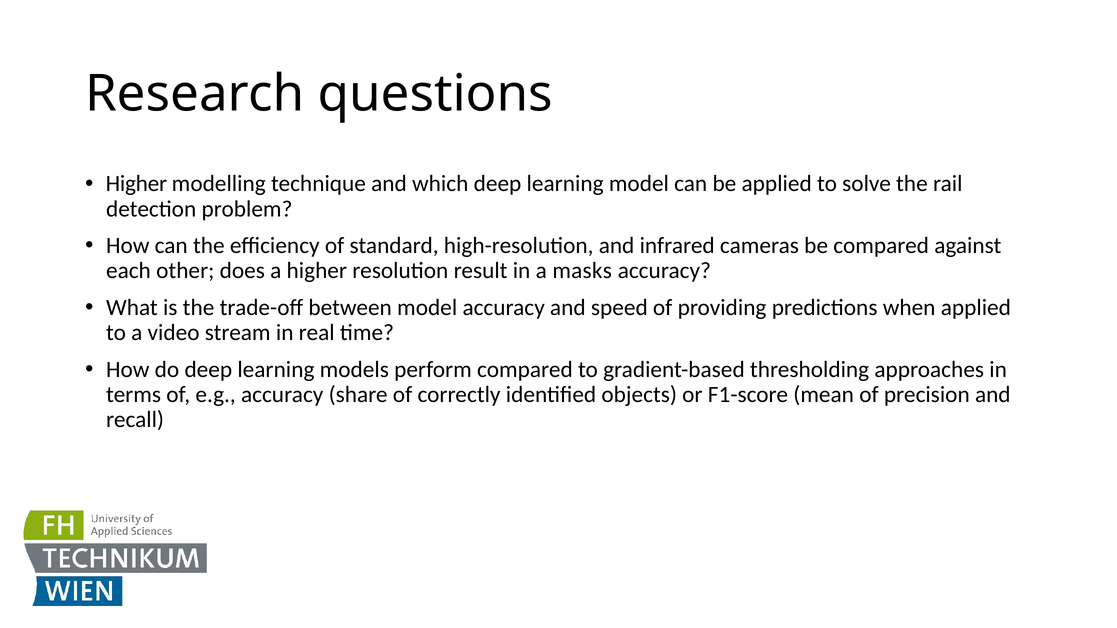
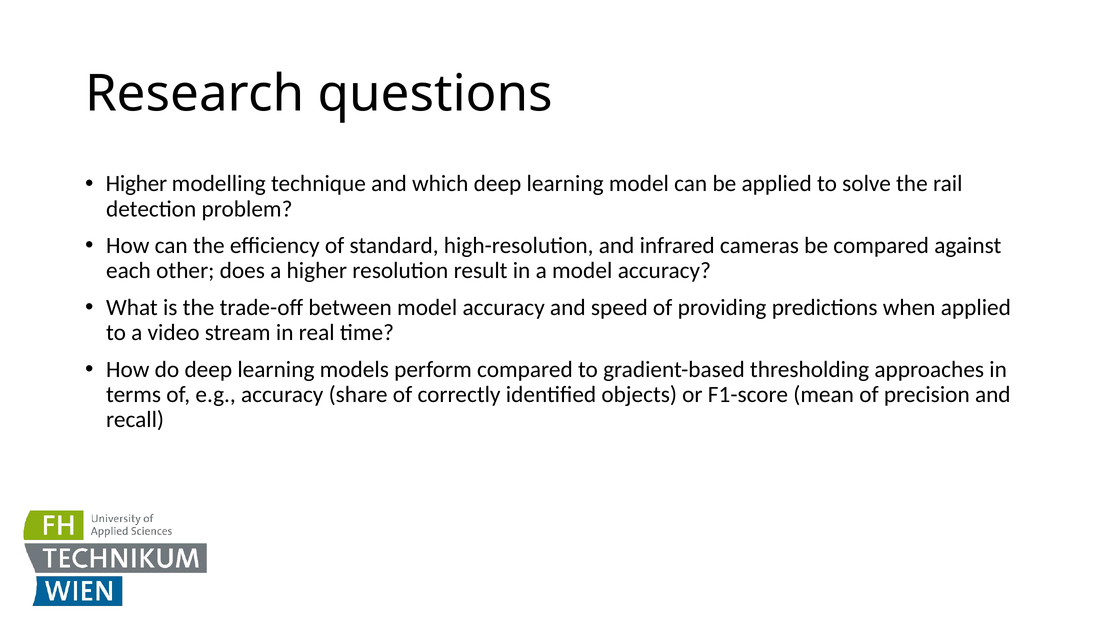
a masks: masks -> model
